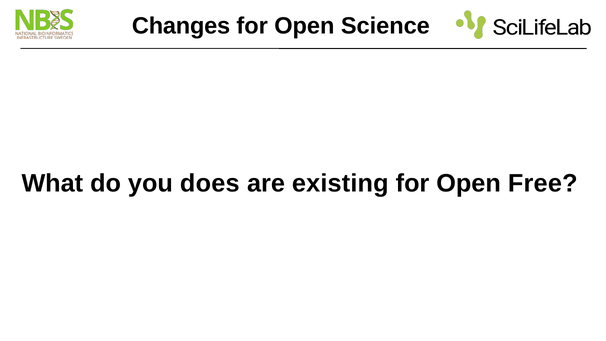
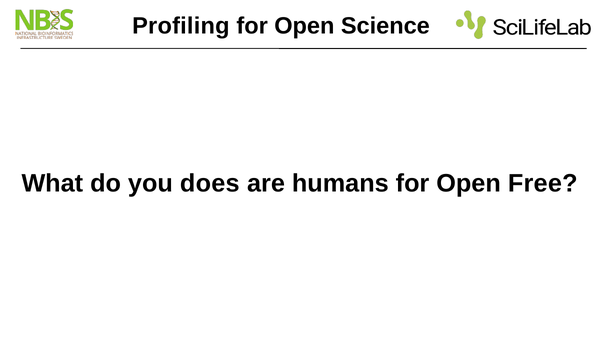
Changes: Changes -> Profiling
existing: existing -> humans
